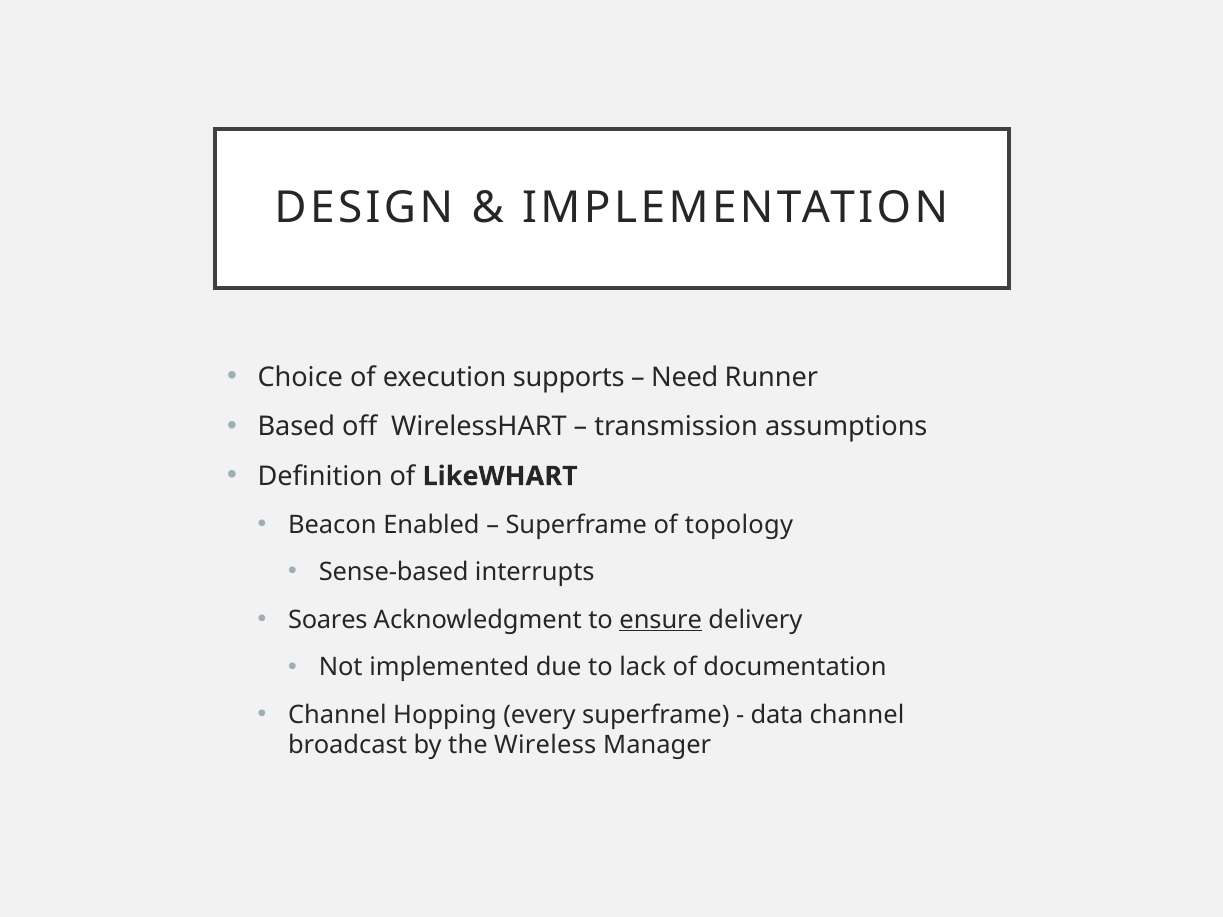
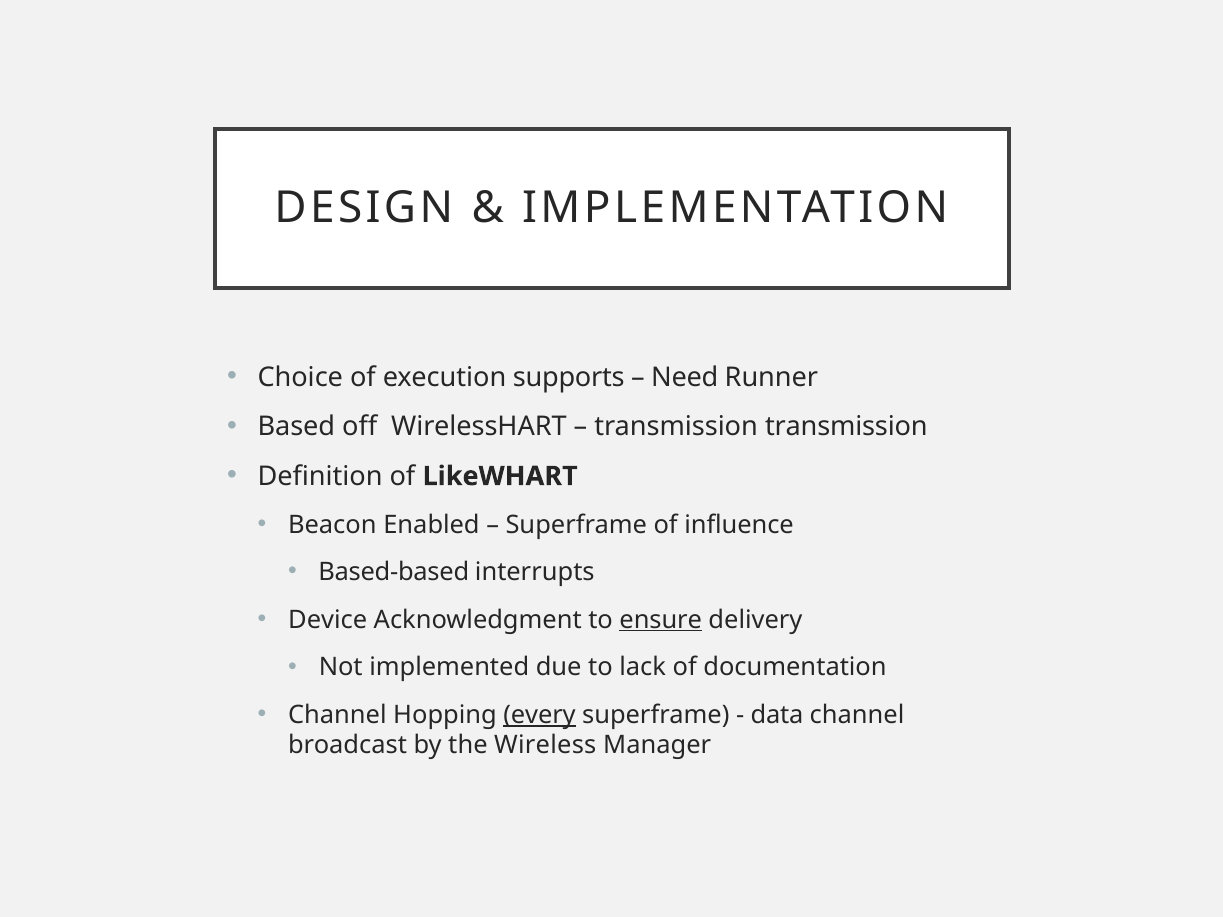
transmission assumptions: assumptions -> transmission
topology: topology -> influence
Sense-based: Sense-based -> Based-based
Soares: Soares -> Device
every underline: none -> present
